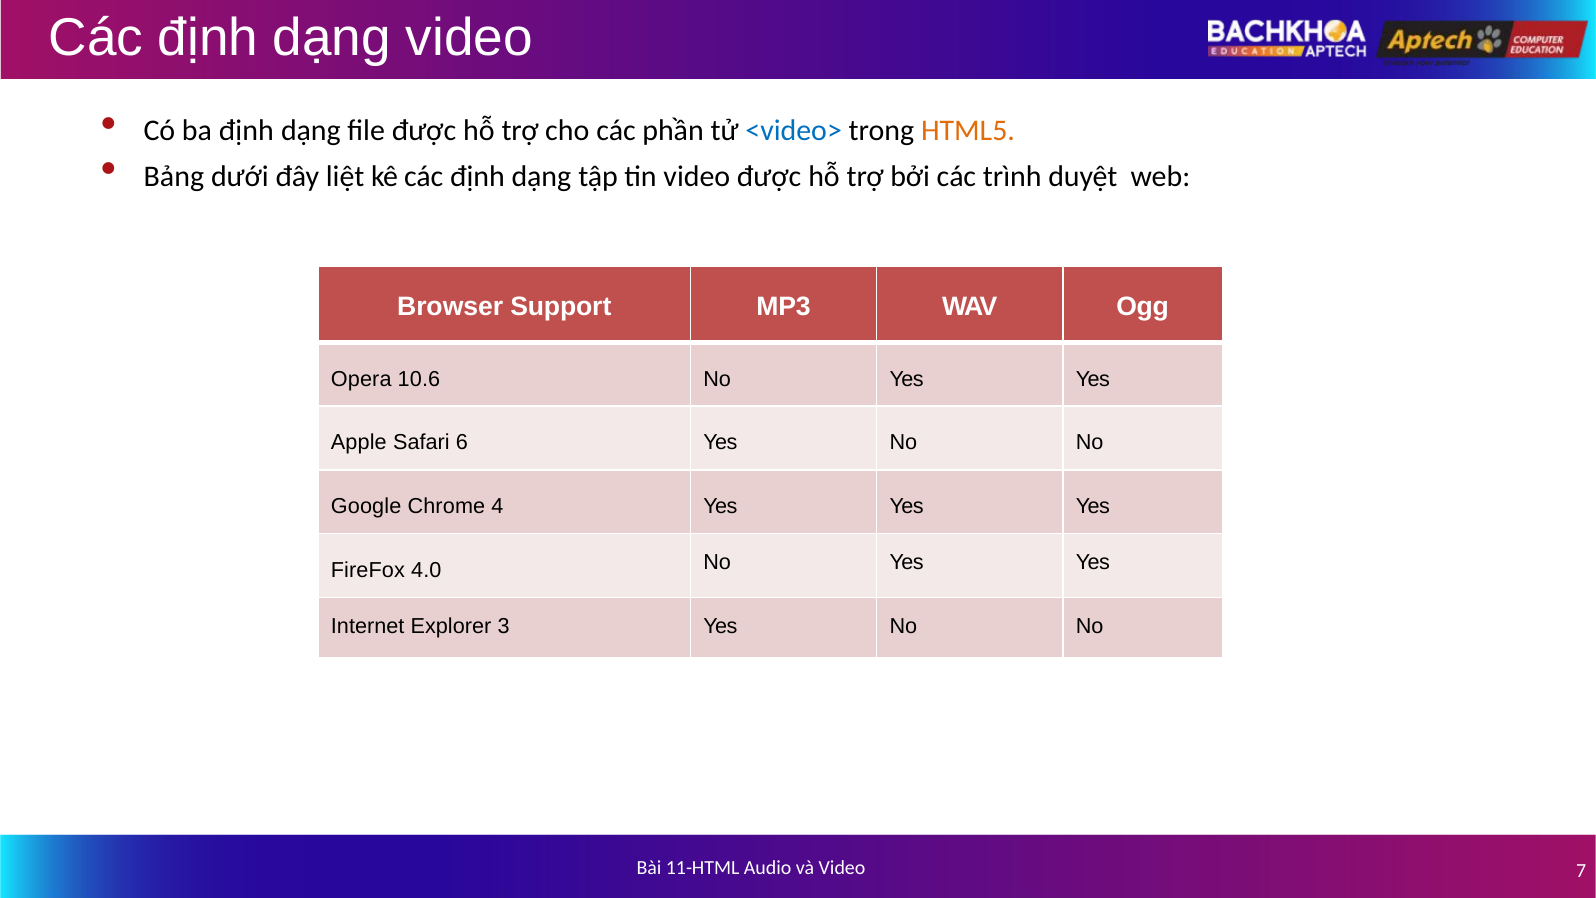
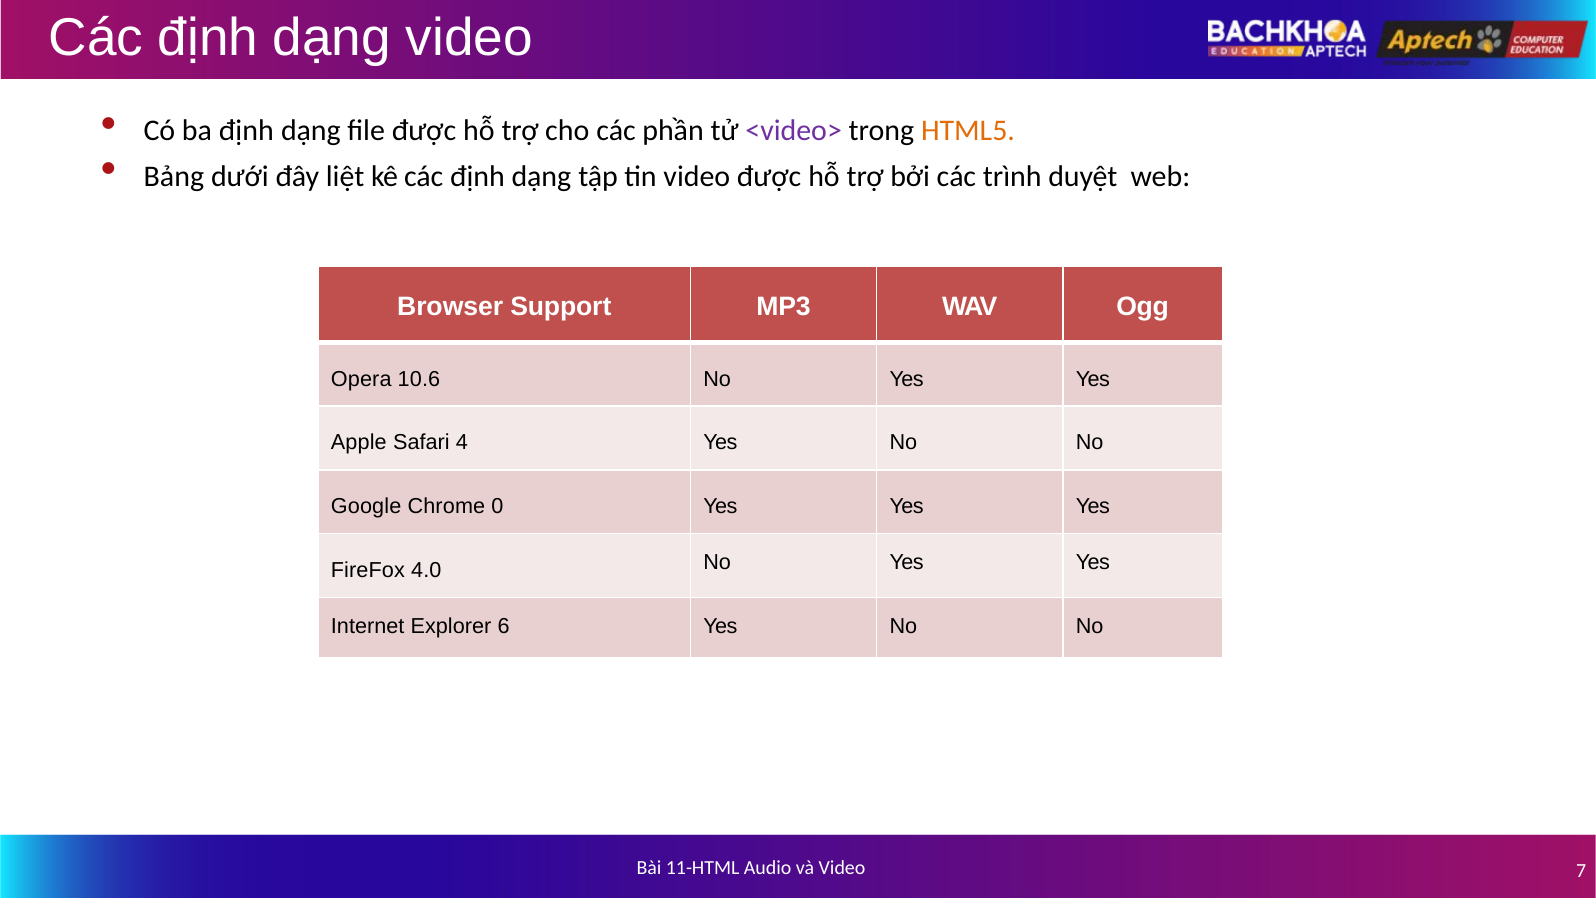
<video> colour: blue -> purple
6: 6 -> 4
4: 4 -> 0
3: 3 -> 6
